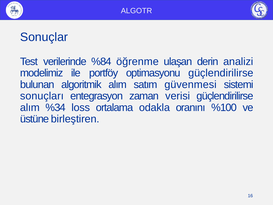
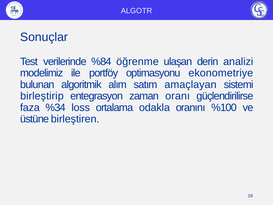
optimasyonu güçlendirilirse: güçlendirilirse -> ekonometriye
güvenmesi: güvenmesi -> amaçlayan
sonuçları: sonuçları -> birleştirip
verisi: verisi -> oranı
alım at (30, 107): alım -> faza
